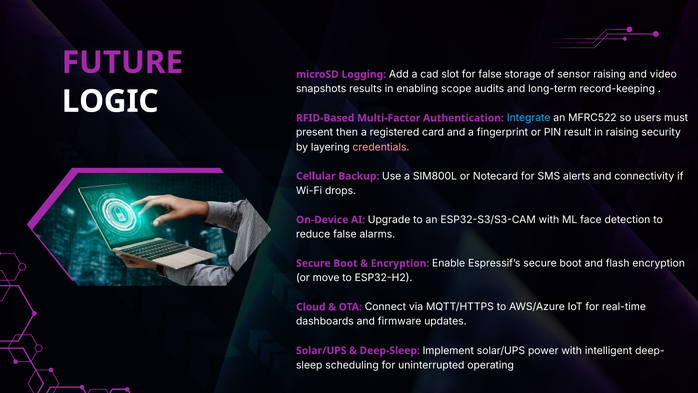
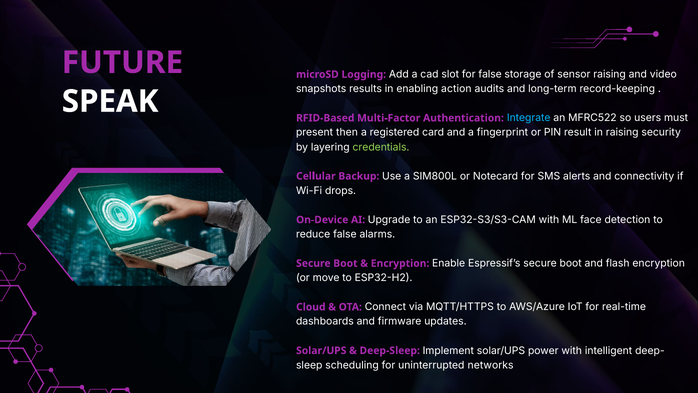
scope: scope -> action
LOGIC: LOGIC -> SPEAK
credentials colour: pink -> light green
operating: operating -> networks
